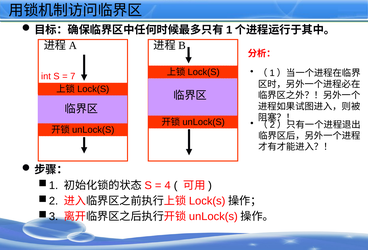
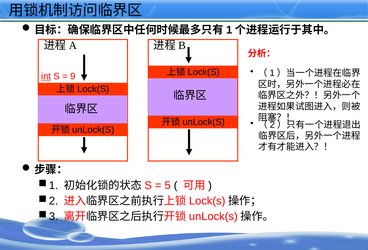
int underline: none -> present
7: 7 -> 9
4: 4 -> 5
